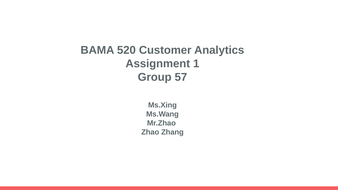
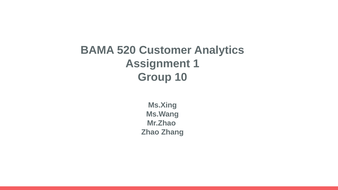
57: 57 -> 10
